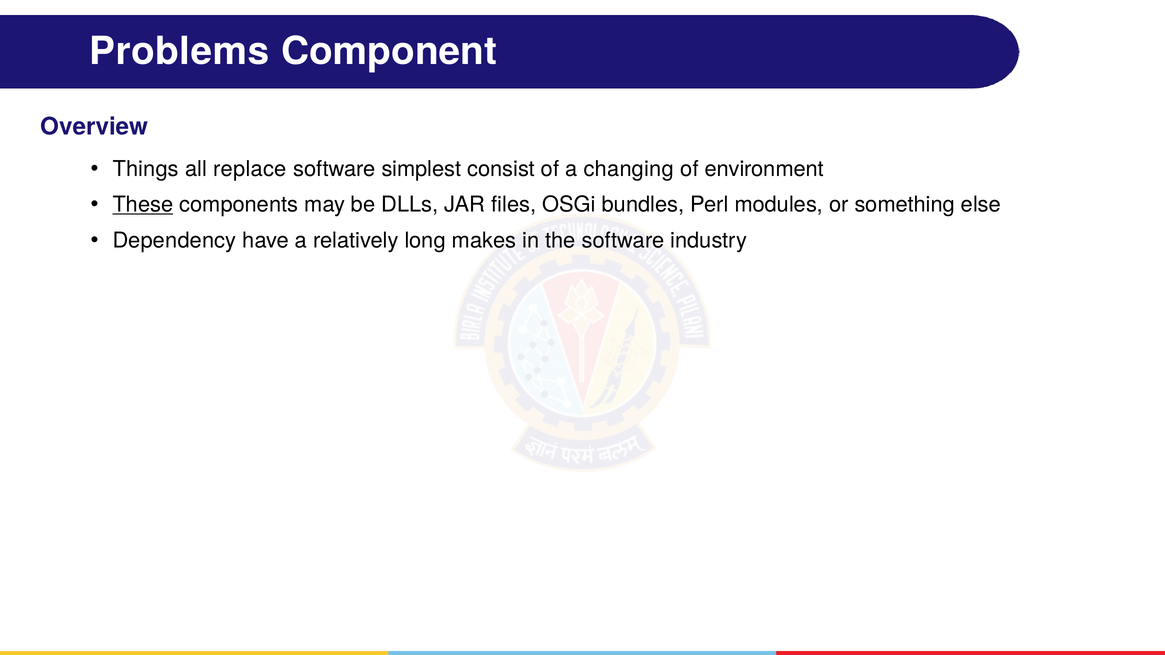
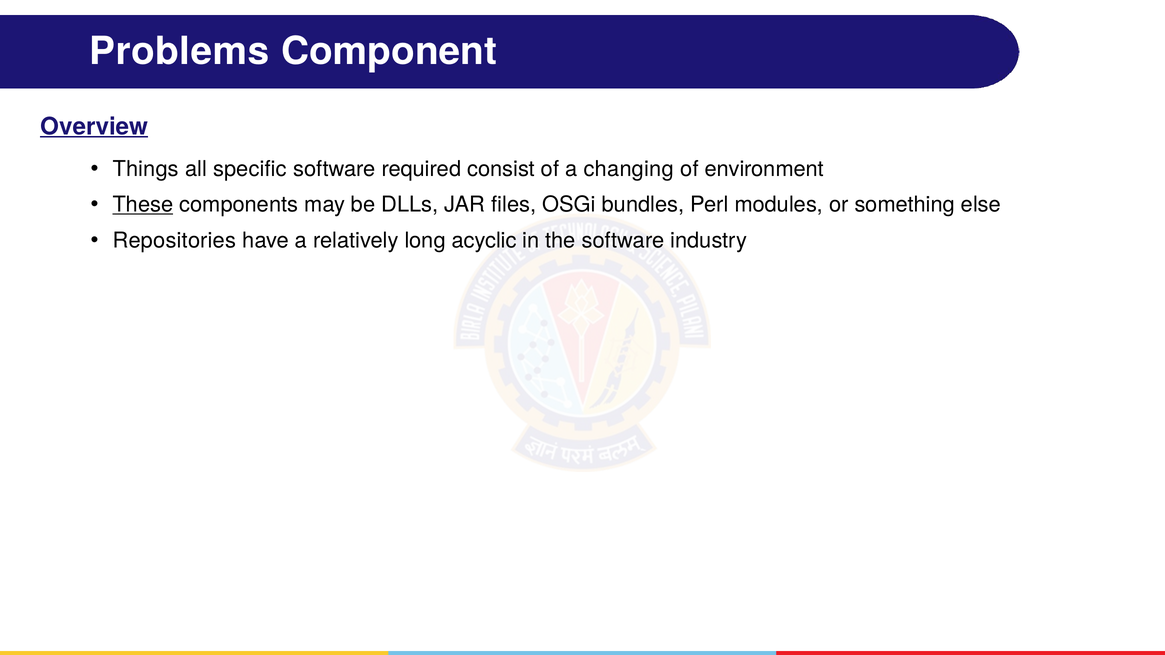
Overview underline: none -> present
replace: replace -> speciﬁc
simplest: simplest -> required
Dependency: Dependency -> Repositories
makes: makes -> acyclic
